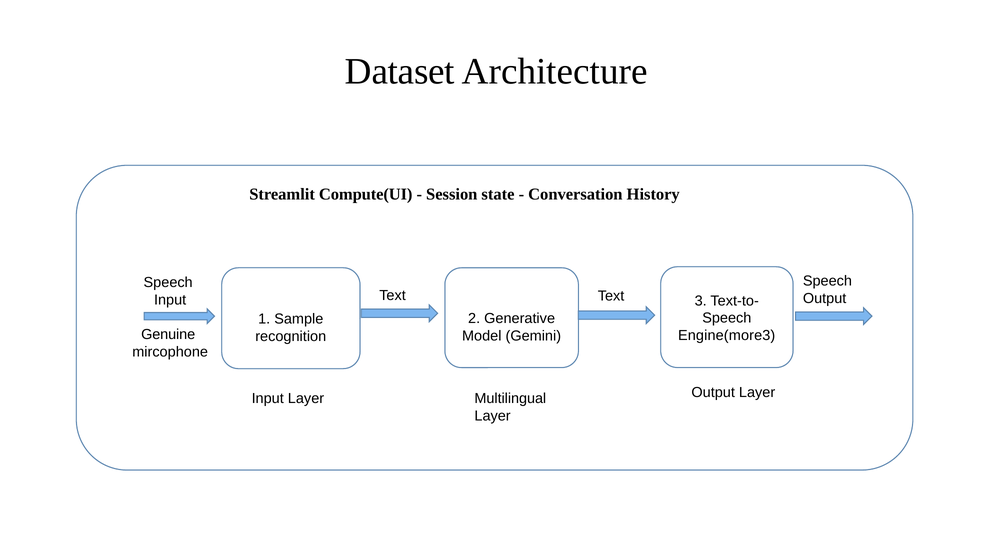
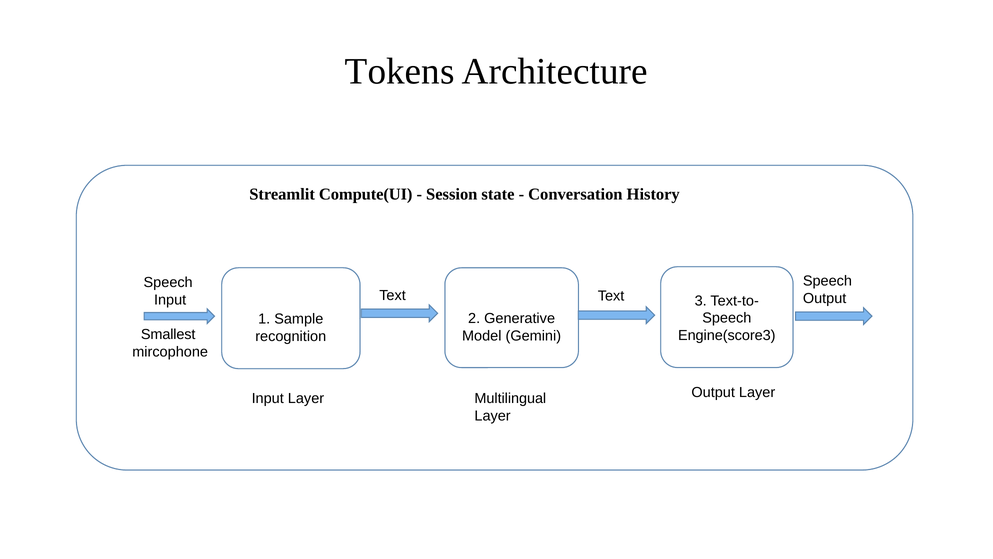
Dataset: Dataset -> Tokens
Genuine: Genuine -> Smallest
Engine(more3: Engine(more3 -> Engine(score3
